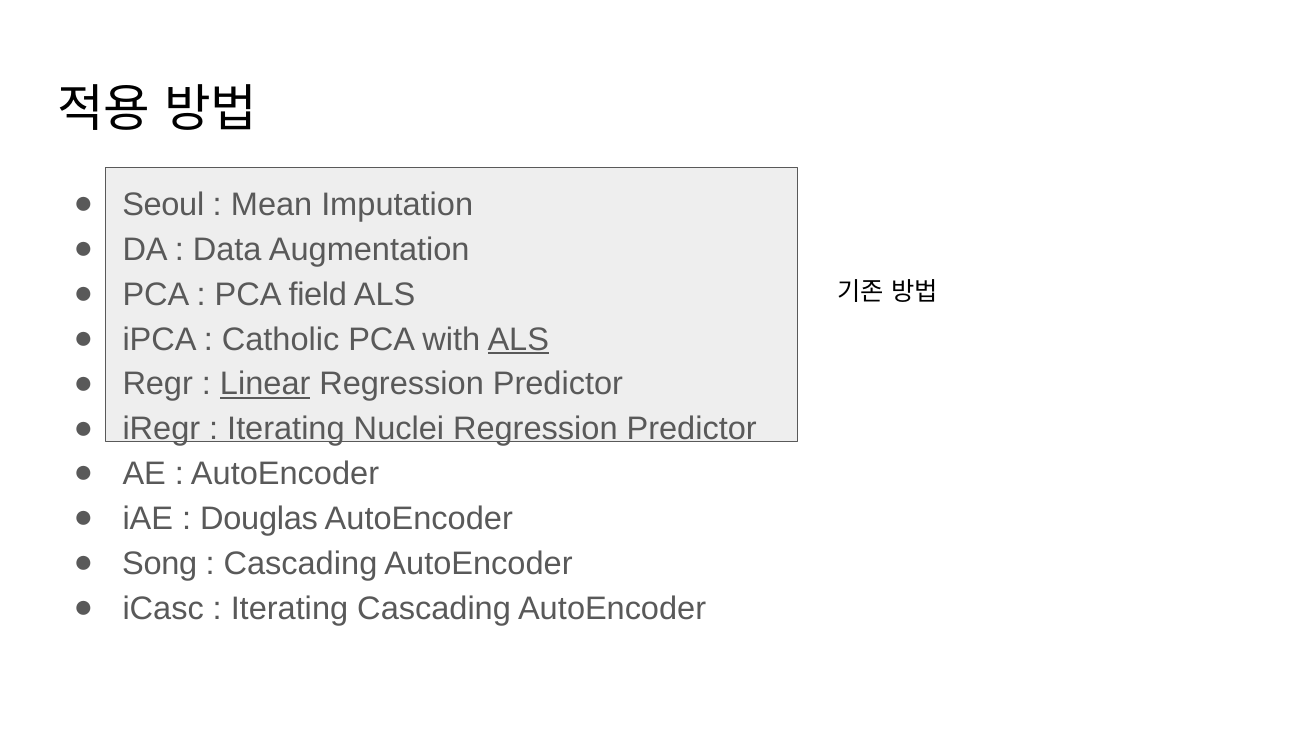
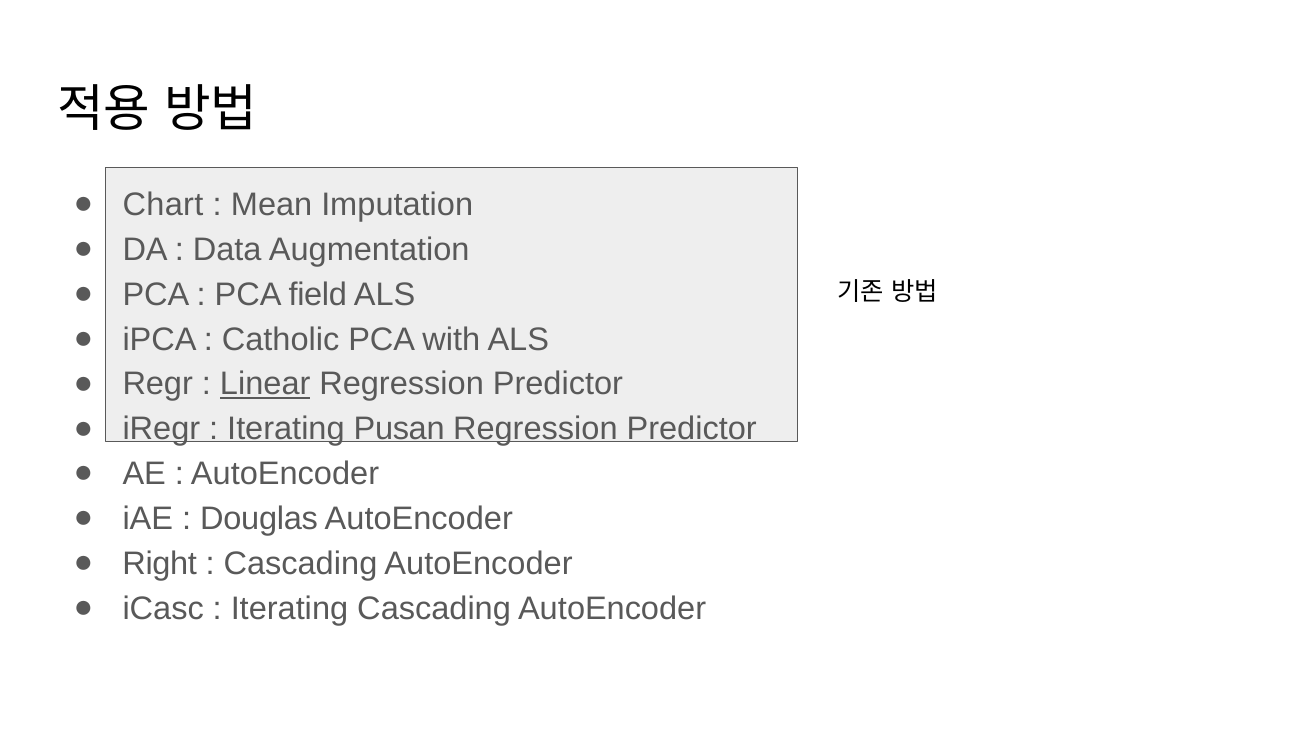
Seoul: Seoul -> Chart
ALS at (518, 339) underline: present -> none
Nuclei: Nuclei -> Pusan
Song: Song -> Right
